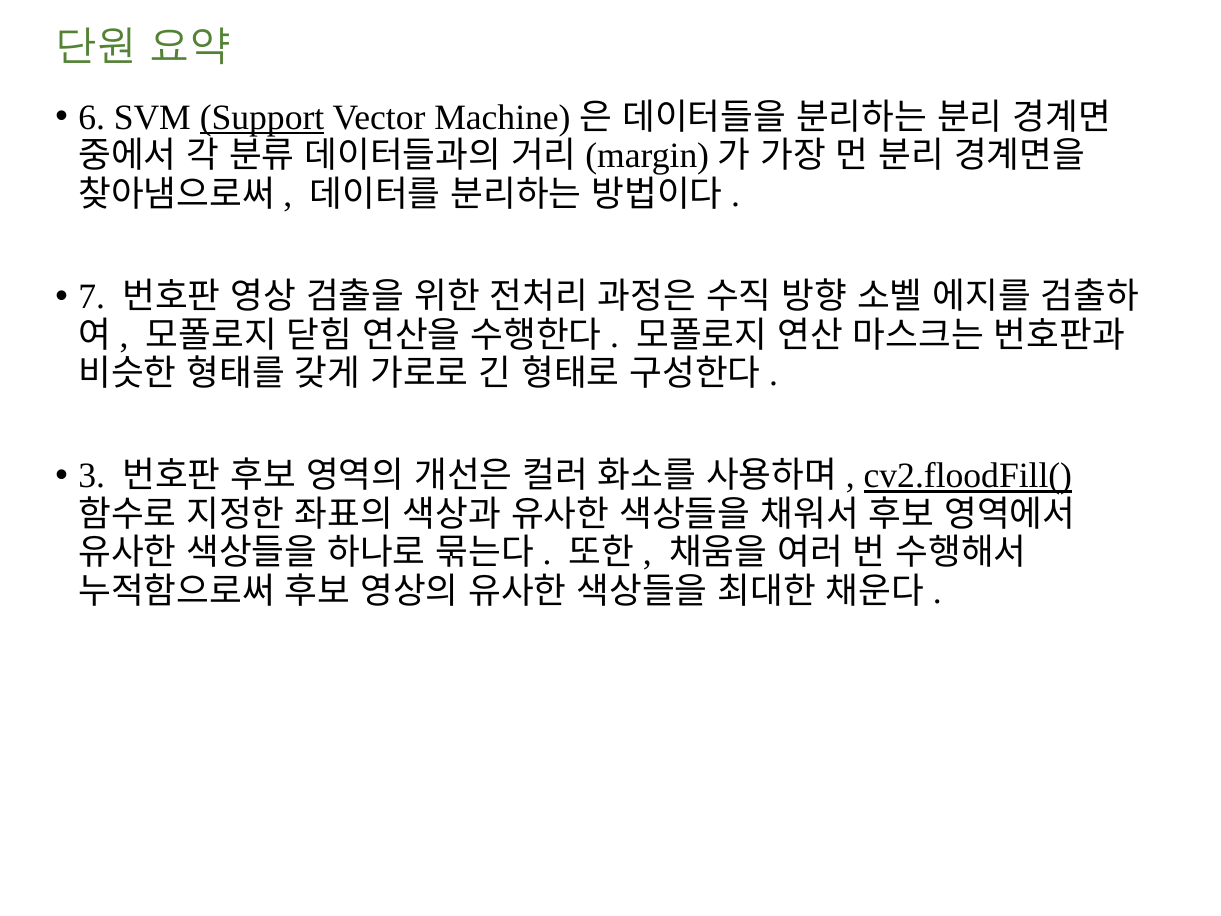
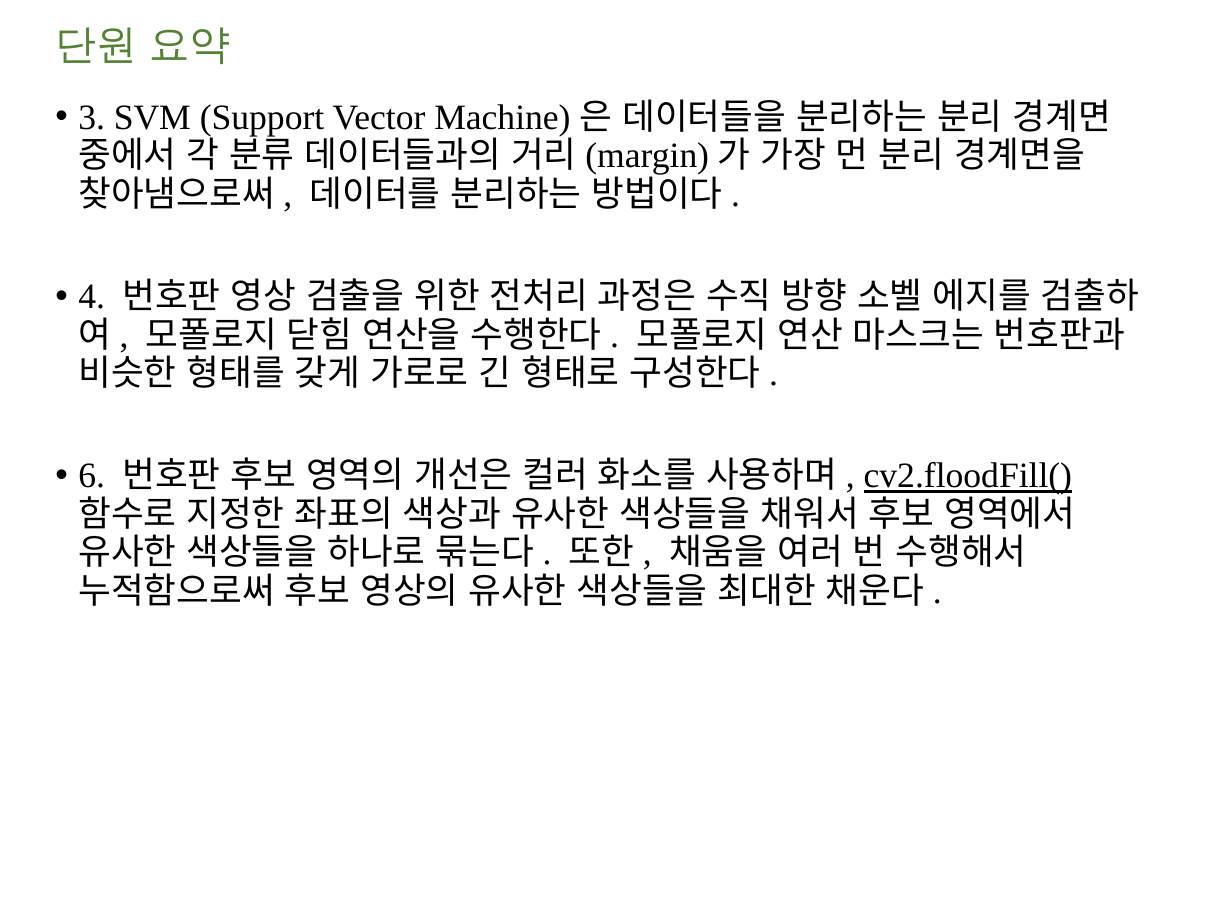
6: 6 -> 3
Support underline: present -> none
7: 7 -> 4
3: 3 -> 6
